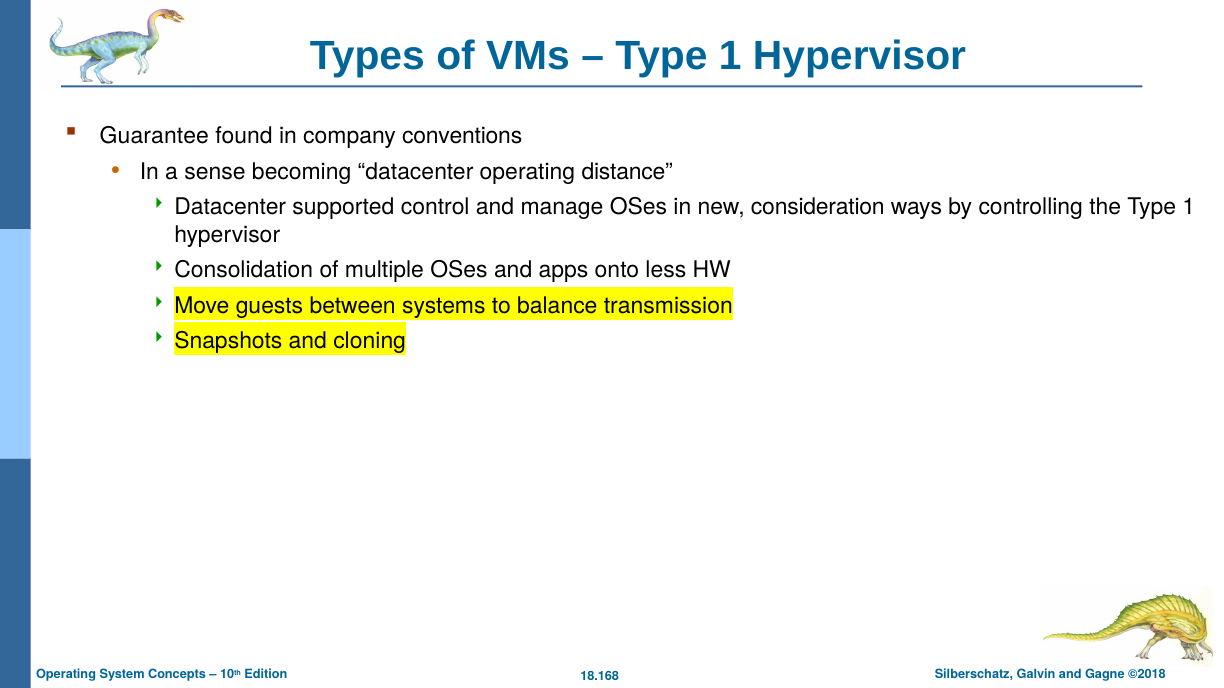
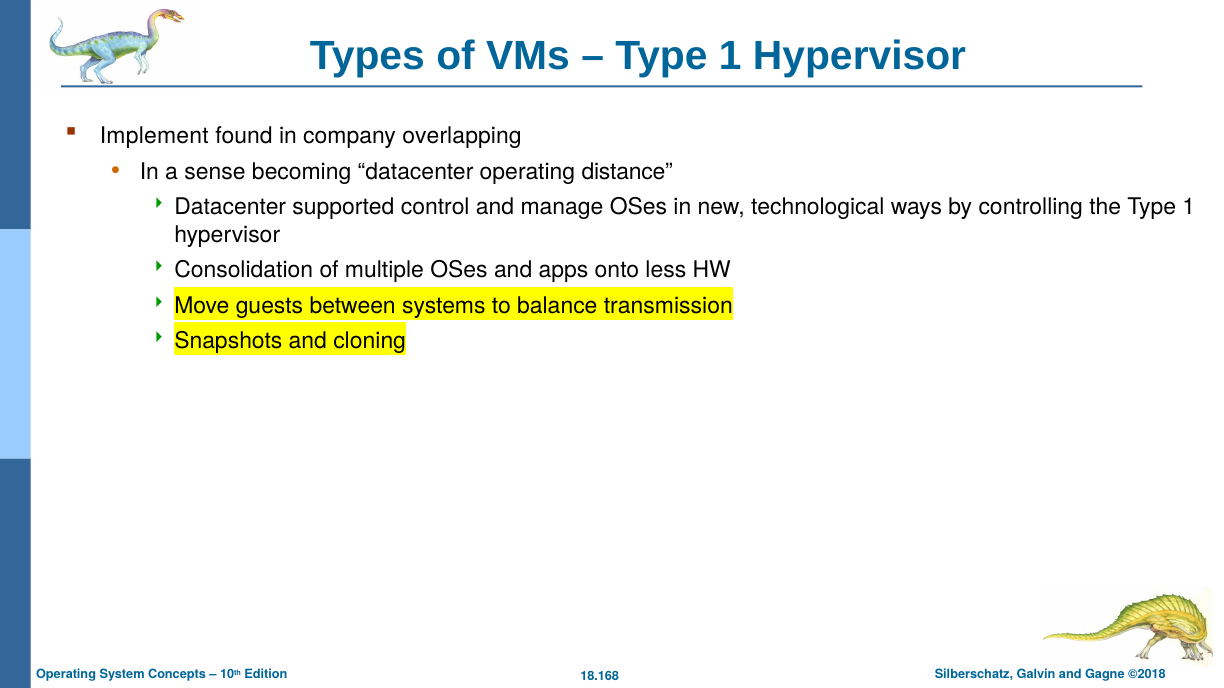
Guarantee: Guarantee -> Implement
conventions: conventions -> overlapping
consideration: consideration -> technological
